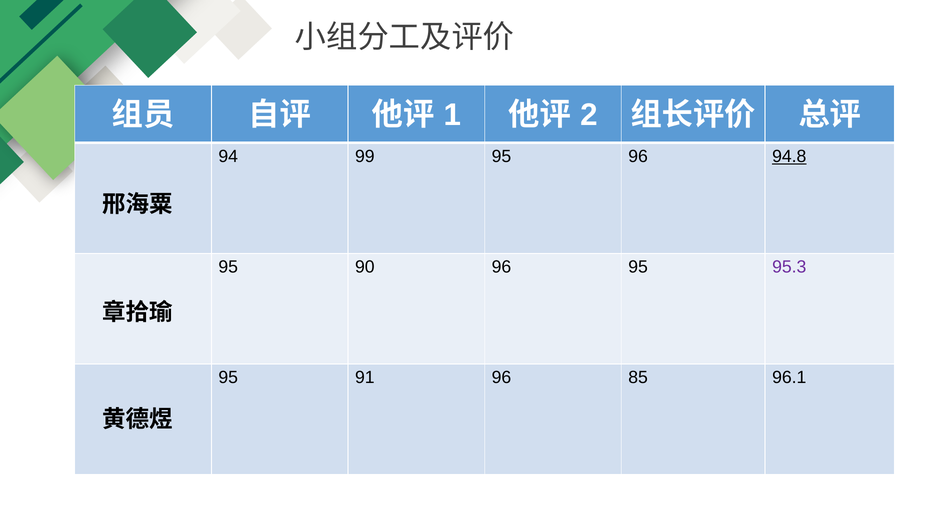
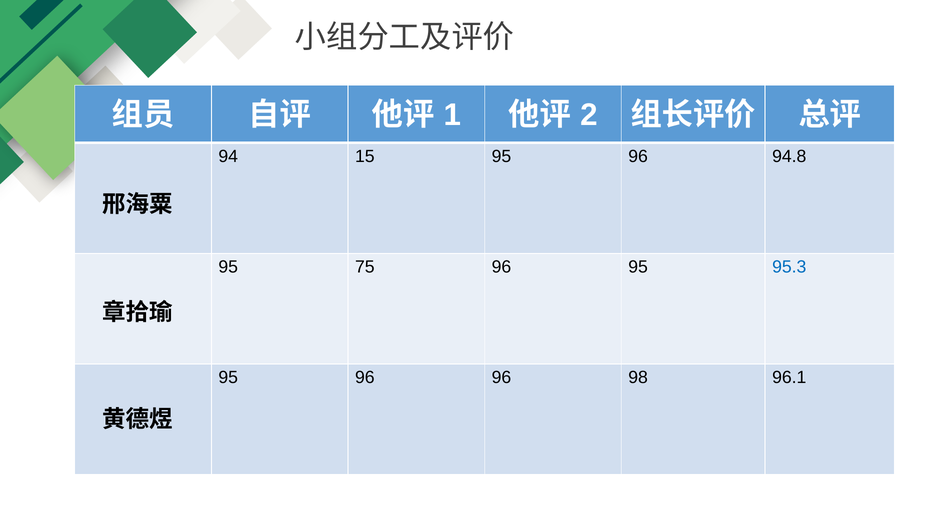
99: 99 -> 15
94.8 underline: present -> none
90: 90 -> 75
95.3 colour: purple -> blue
91 at (365, 378): 91 -> 96
85: 85 -> 98
